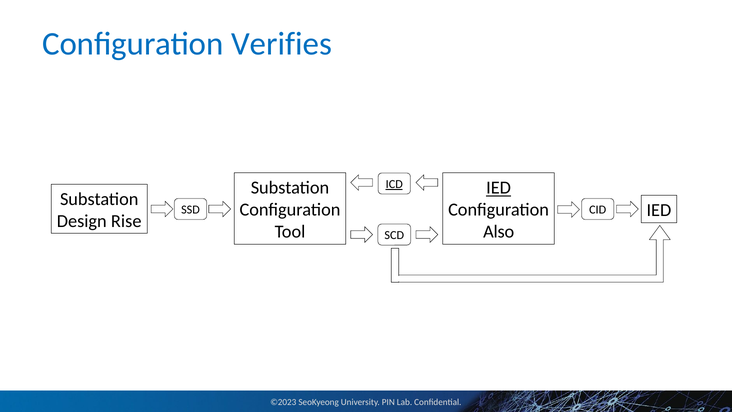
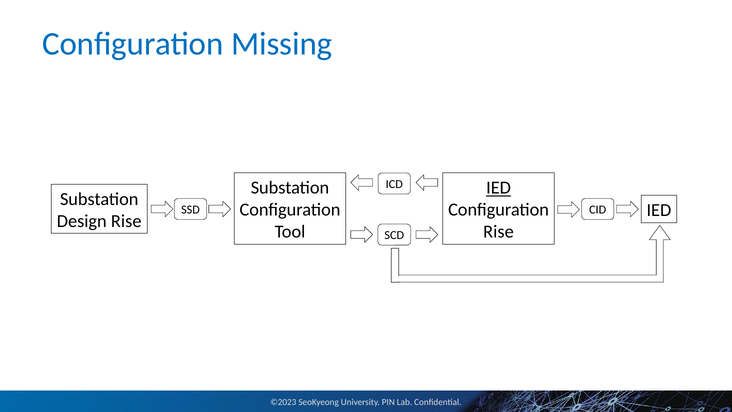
Verifies: Verifies -> Missing
ICD underline: present -> none
Also at (499, 232): Also -> Rise
